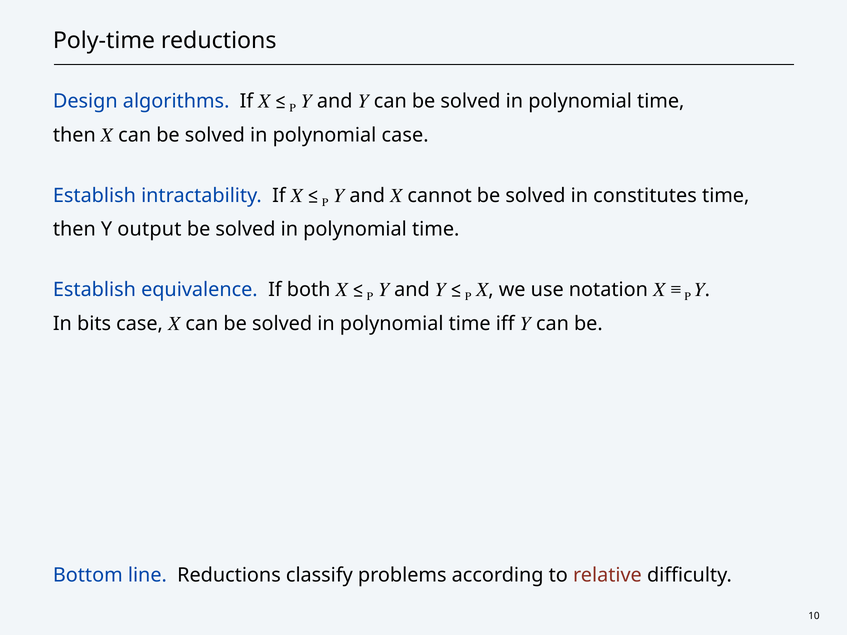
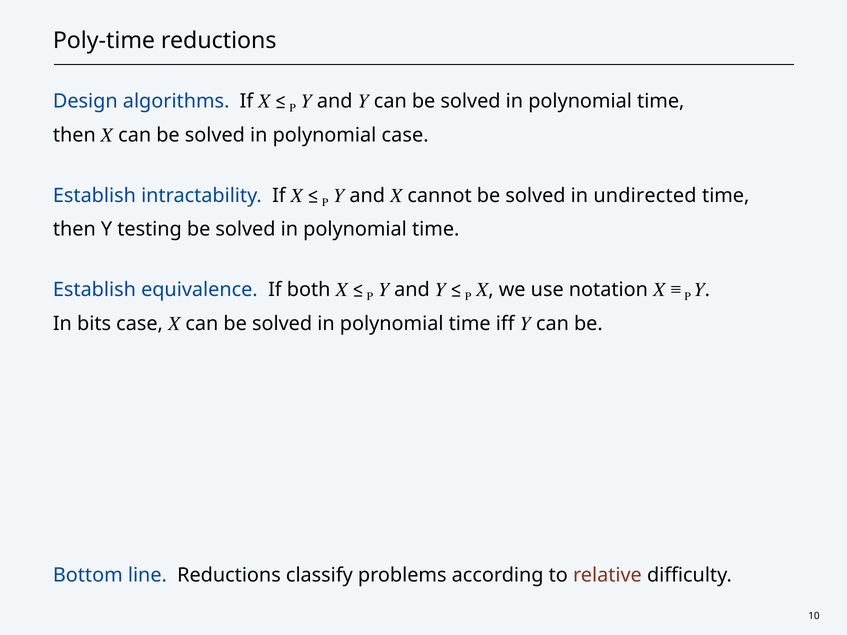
constitutes: constitutes -> undirected
output: output -> testing
